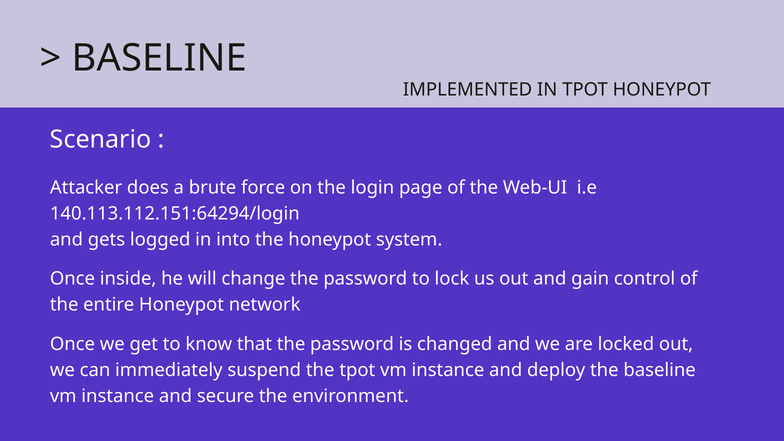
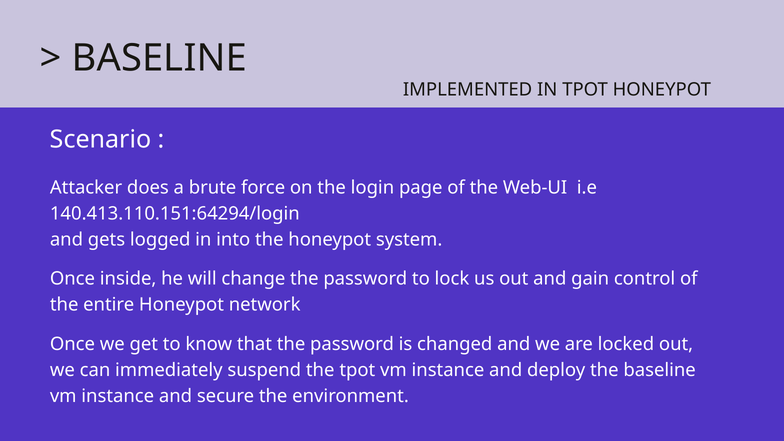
140.113.112.151:64294/login: 140.113.112.151:64294/login -> 140.413.110.151:64294/login
